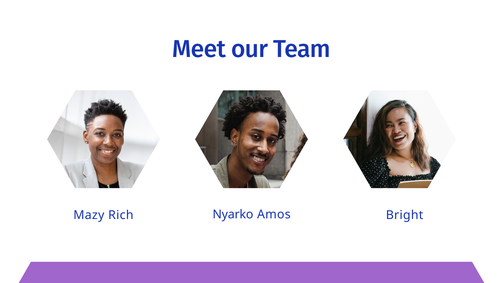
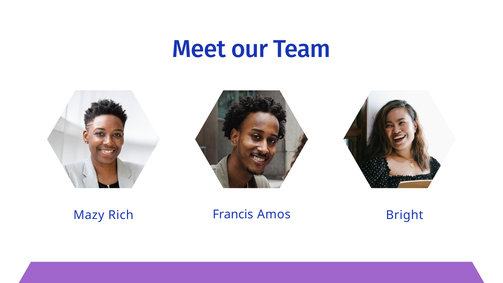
Nyarko: Nyarko -> Francis
